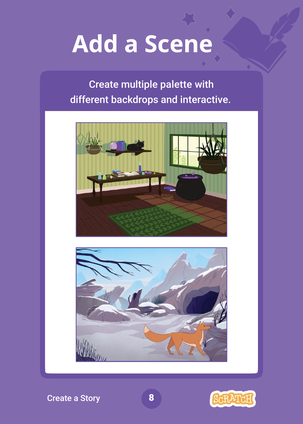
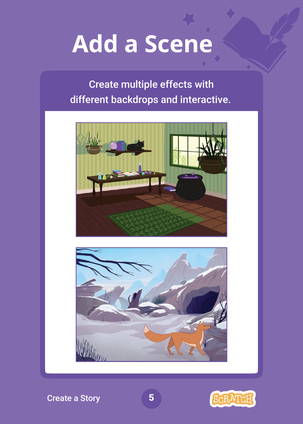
palette: palette -> effects
8: 8 -> 5
